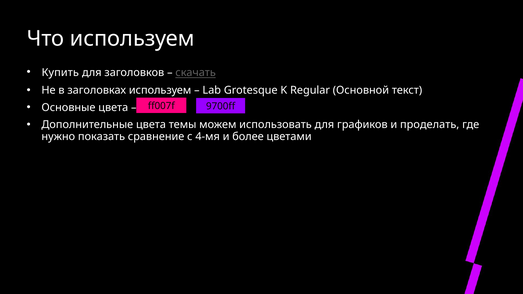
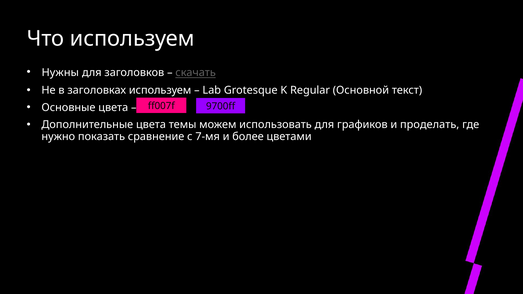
Купить: Купить -> Нужны
4-мя: 4-мя -> 7-мя
